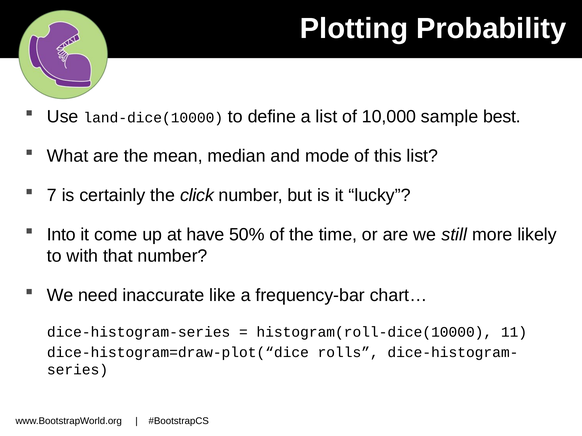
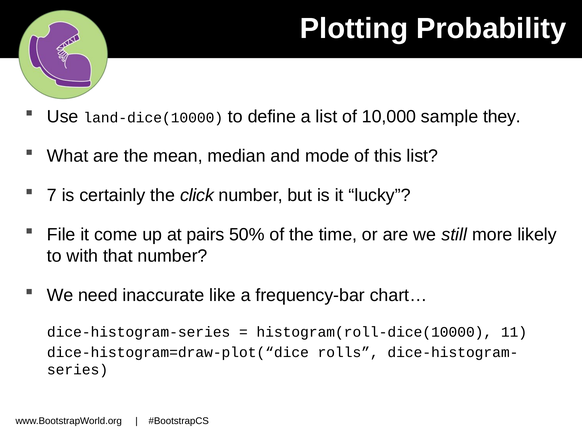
best: best -> they
Into: Into -> File
have: have -> pairs
